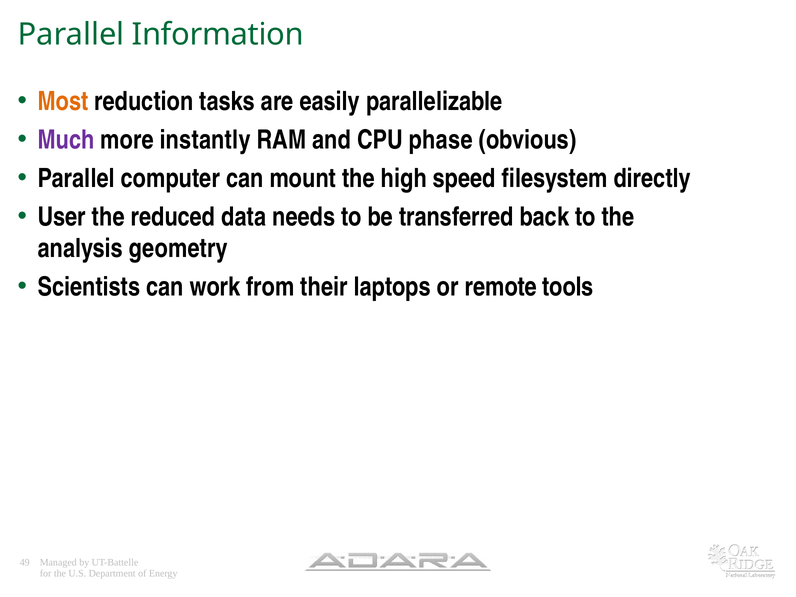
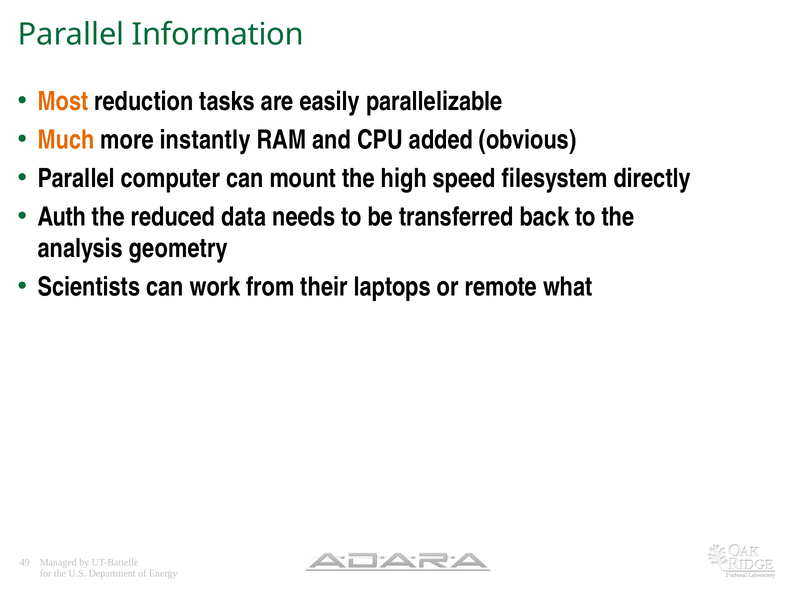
Much colour: purple -> orange
phase: phase -> added
User: User -> Auth
tools: tools -> what
